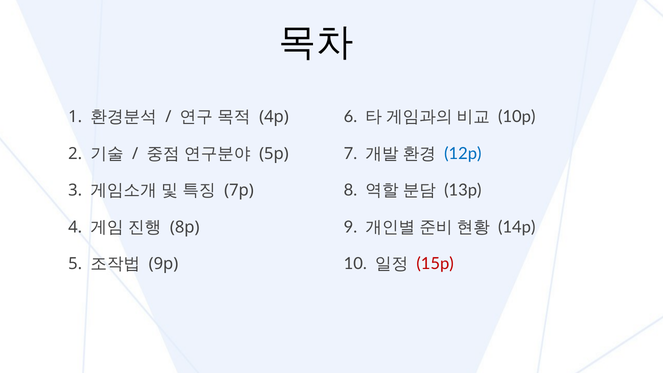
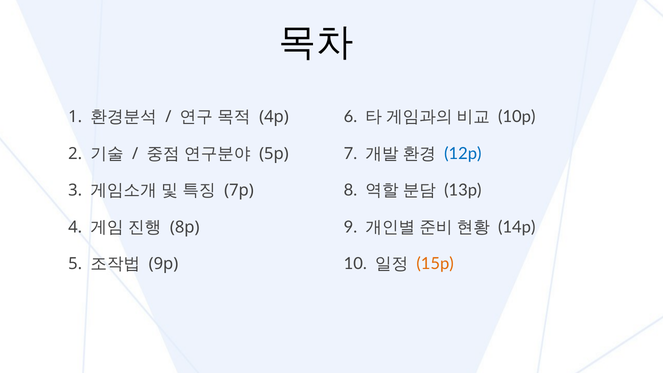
15p colour: red -> orange
